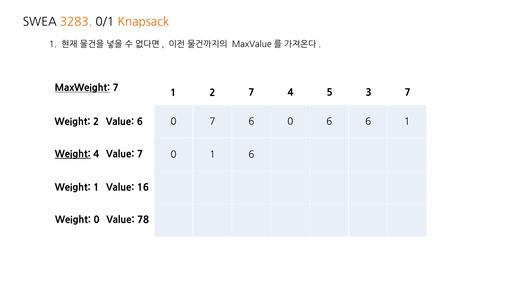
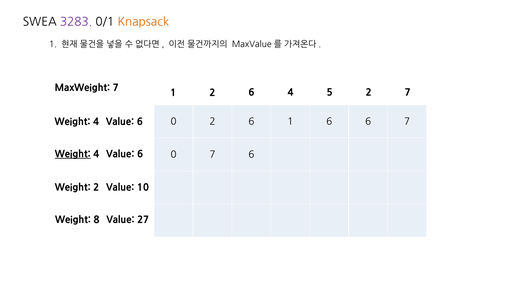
3283 colour: orange -> purple
MaxWeight underline: present -> none
1 2 7: 7 -> 6
5 3: 3 -> 2
0 7: 7 -> 2
6 0: 0 -> 1
6 1: 1 -> 7
2 at (96, 122): 2 -> 4
7 at (140, 154): 7 -> 6
0 1: 1 -> 7
Weight 1: 1 -> 2
16: 16 -> 10
Weight 0: 0 -> 8
78: 78 -> 27
